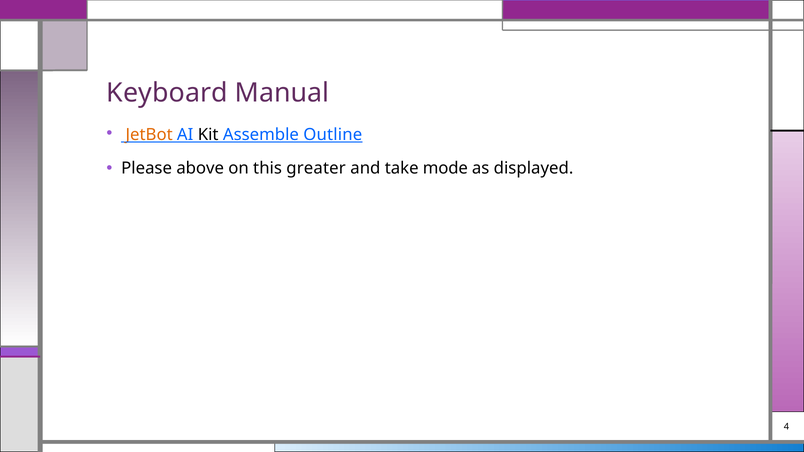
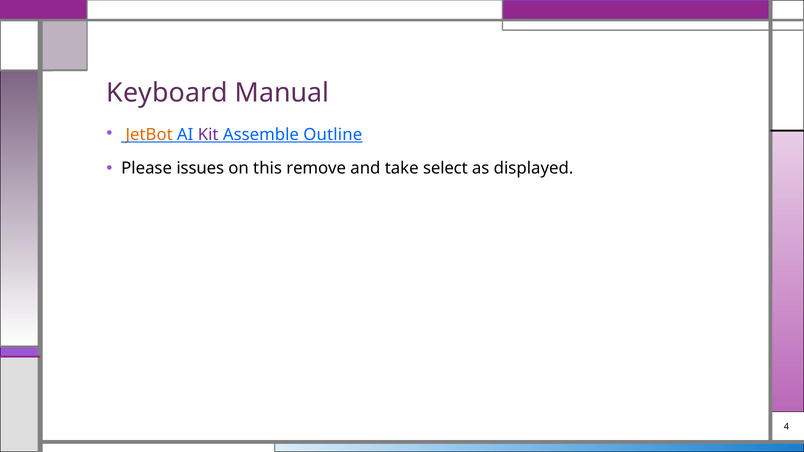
Kit colour: black -> purple
above: above -> issues
greater: greater -> remove
mode: mode -> select
